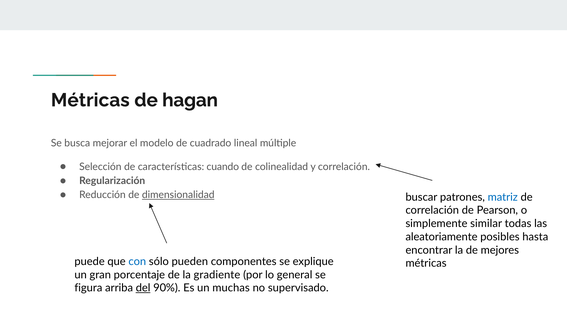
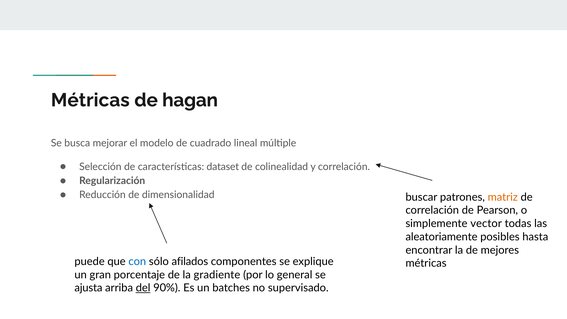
cuando: cuando -> dataset
dimensionalidad underline: present -> none
matriz colour: blue -> orange
similar: similar -> vector
pueden: pueden -> afilados
figura: figura -> ajusta
muchas: muchas -> batches
